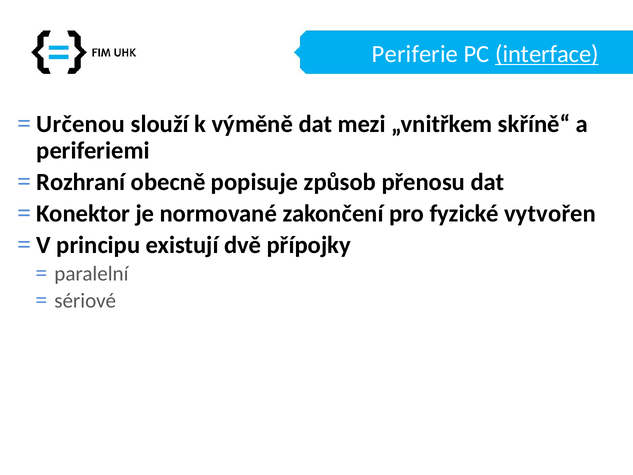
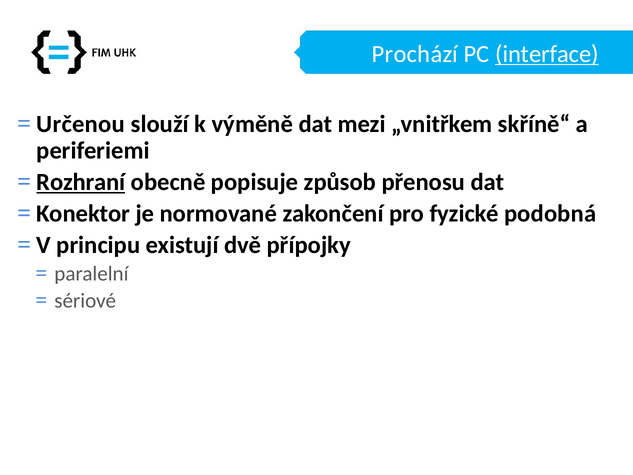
Periferie: Periferie -> Prochází
Rozhraní underline: none -> present
vytvořen: vytvořen -> podobná
